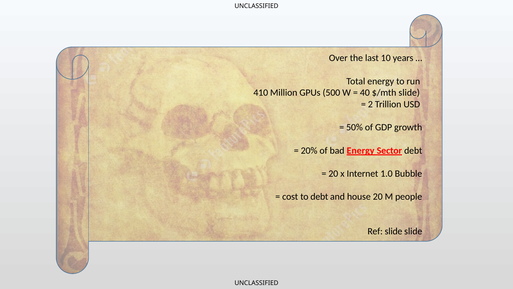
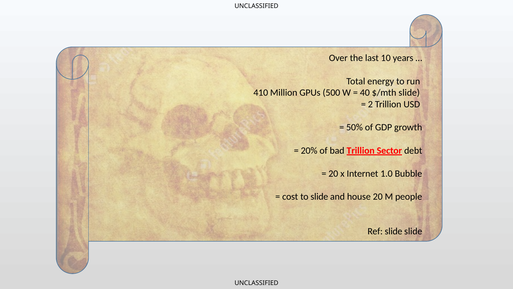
bad Energy: Energy -> Trillion
to debt: debt -> slide
